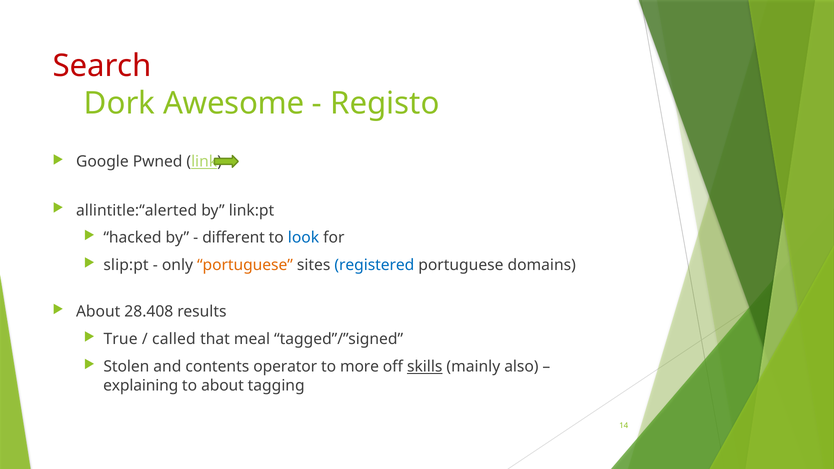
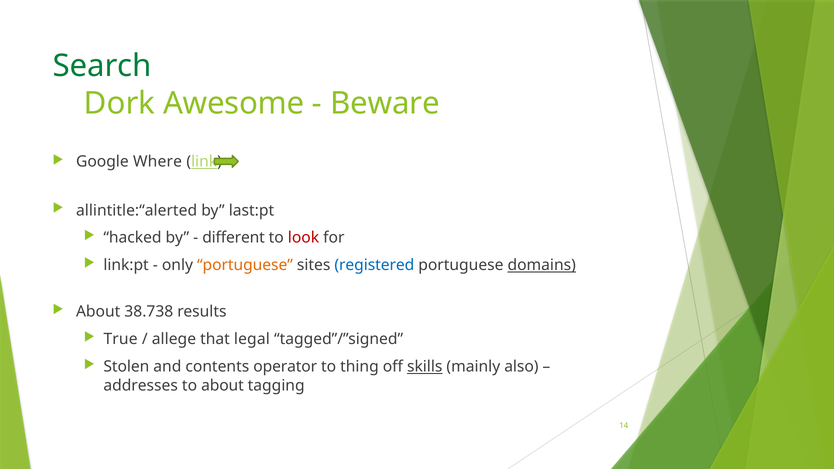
Search colour: red -> green
Registo: Registo -> Beware
Pwned: Pwned -> Where
link:pt: link:pt -> last:pt
look colour: blue -> red
slip:pt: slip:pt -> link:pt
domains underline: none -> present
28.408: 28.408 -> 38.738
called: called -> allege
meal: meal -> legal
more: more -> thing
explaining: explaining -> addresses
